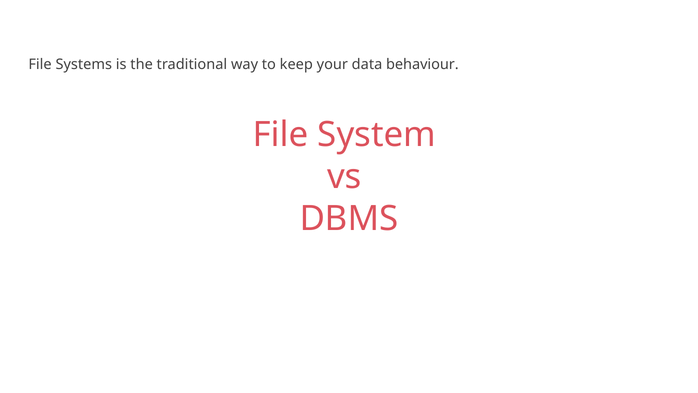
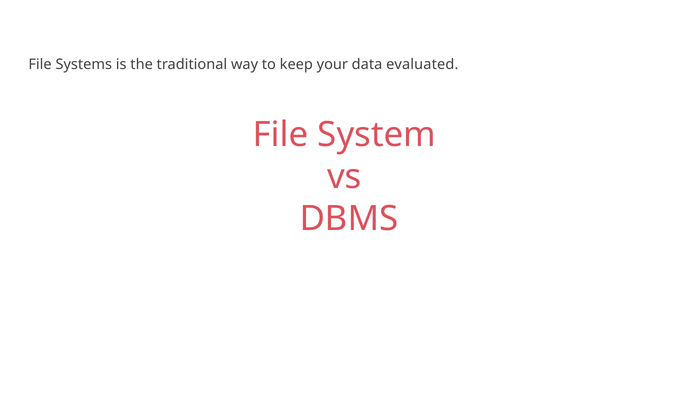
behaviour: behaviour -> evaluated
